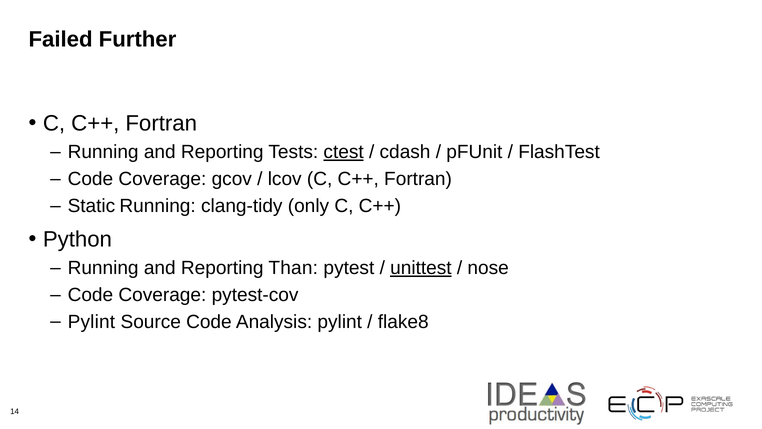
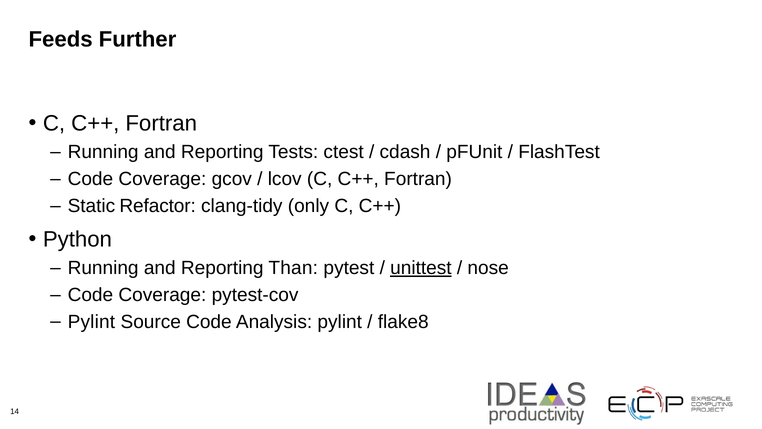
Failed: Failed -> Feeds
ctest underline: present -> none
Static Running: Running -> Refactor
